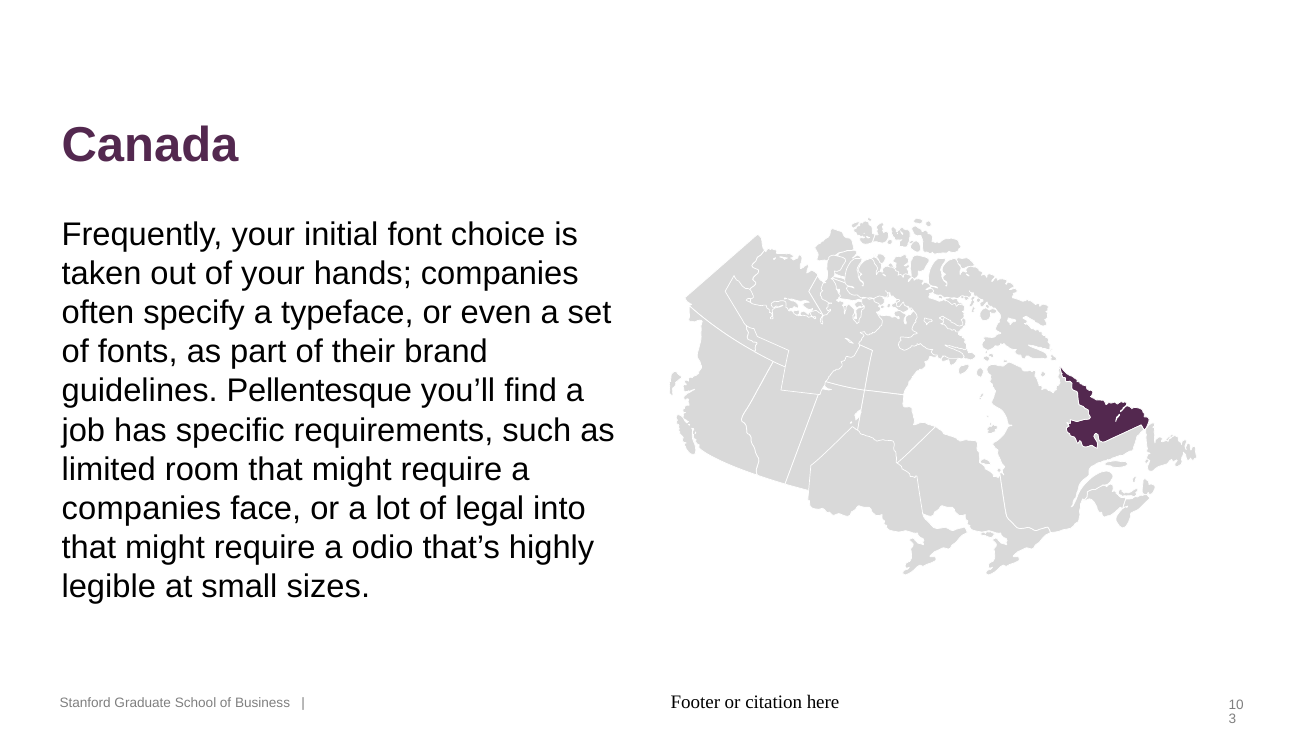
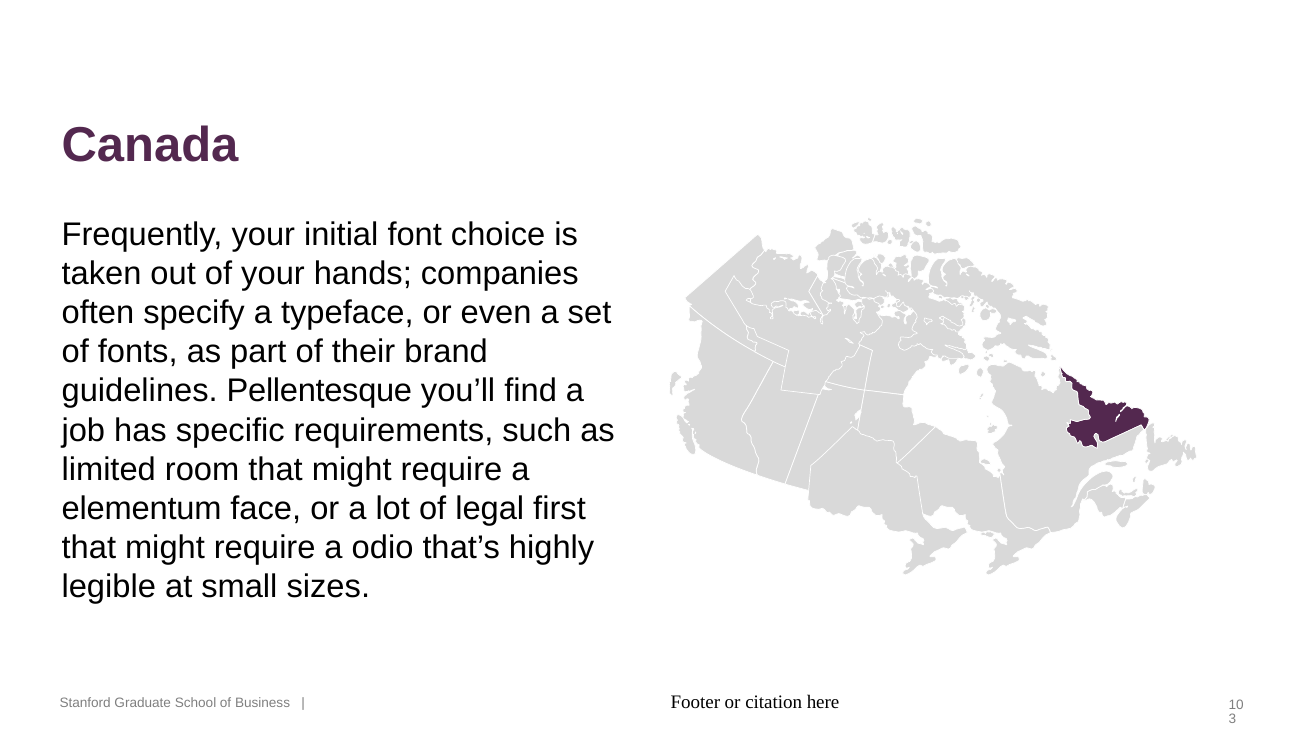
companies at (141, 508): companies -> elementum
into: into -> first
